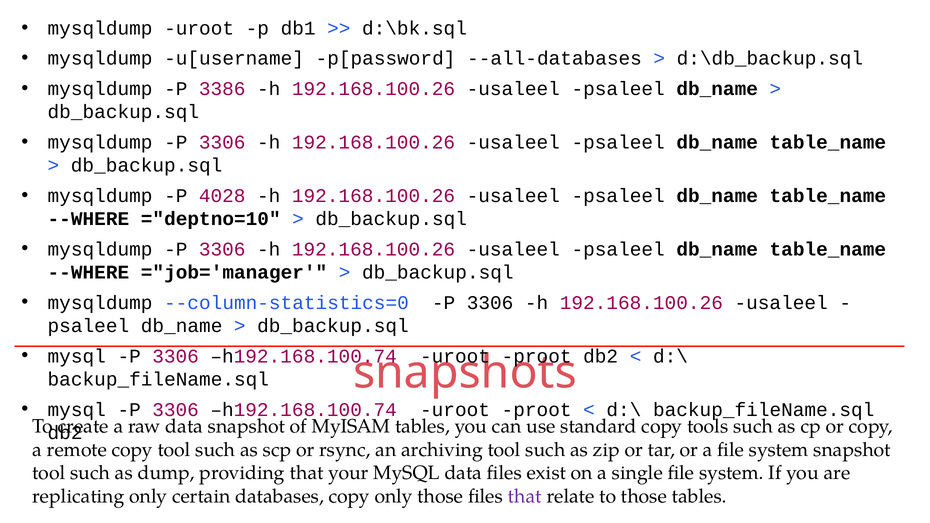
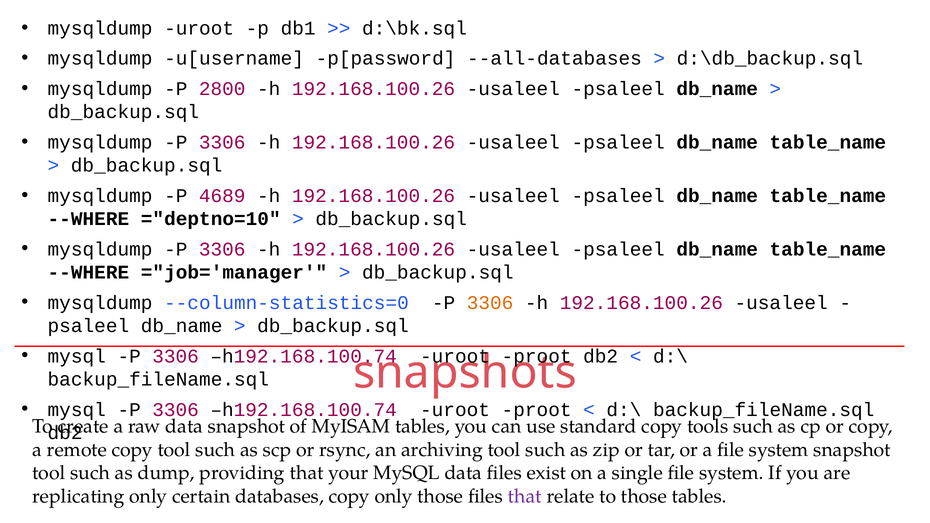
3386: 3386 -> 2800
4028: 4028 -> 4689
3306 at (490, 303) colour: black -> orange
